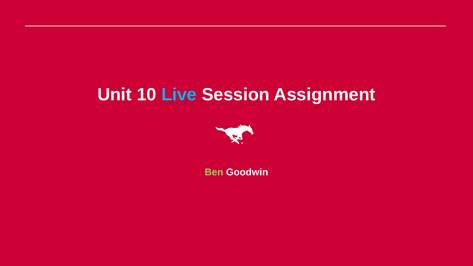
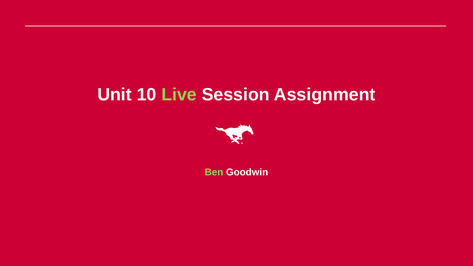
Live colour: light blue -> light green
